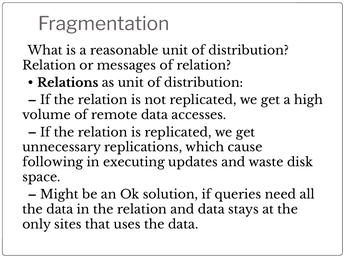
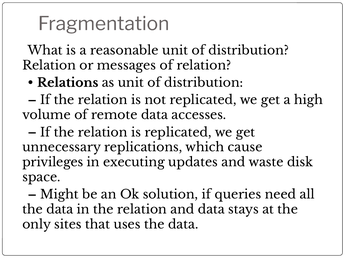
following: following -> privileges
